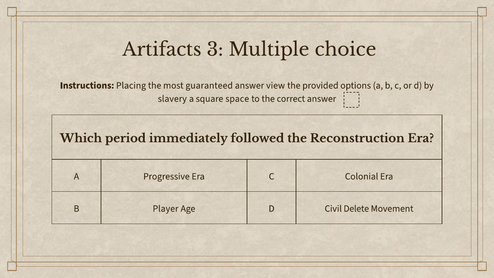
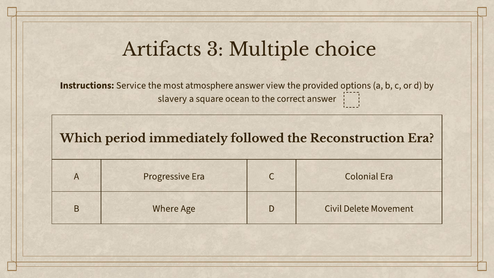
Placing: Placing -> Service
guaranteed: guaranteed -> atmosphere
space: space -> ocean
Player: Player -> Where
